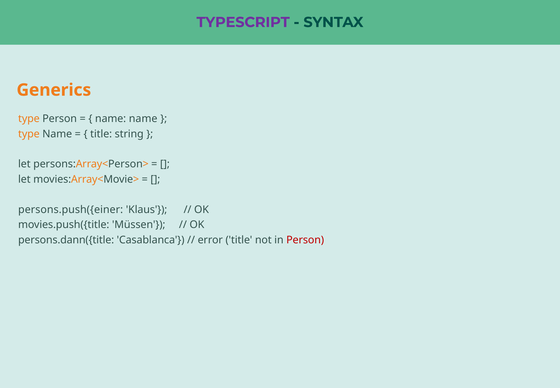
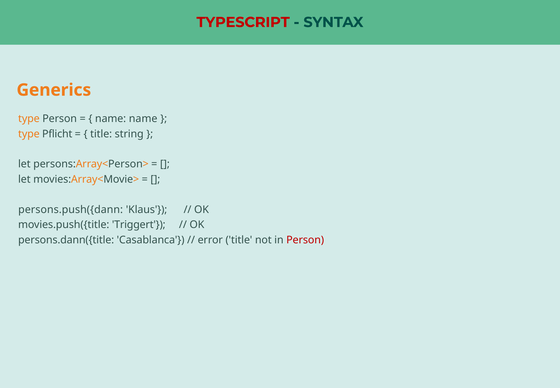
TYPESCRIPT colour: purple -> red
type Name: Name -> Pflicht
persons.push({einer: persons.push({einer -> persons.push({dann
Müssen: Müssen -> Triggert
